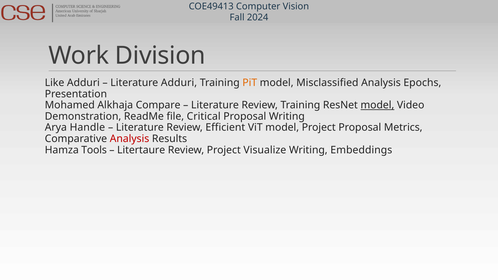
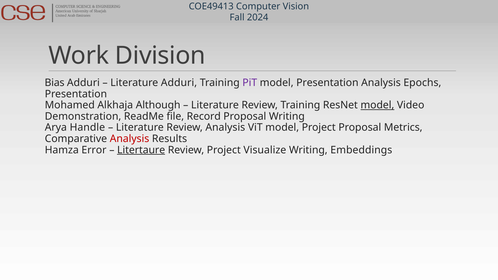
Like: Like -> Bias
PiT colour: orange -> purple
model Misclassified: Misclassified -> Presentation
Compare: Compare -> Although
Critical: Critical -> Record
Review Efficient: Efficient -> Analysis
Tools: Tools -> Error
Litertaure underline: none -> present
